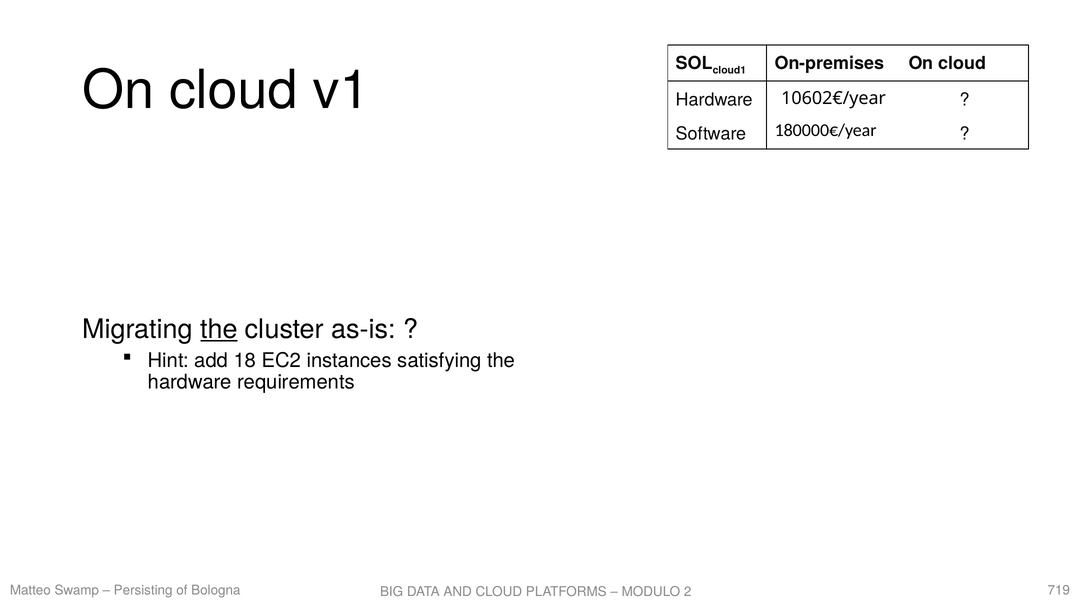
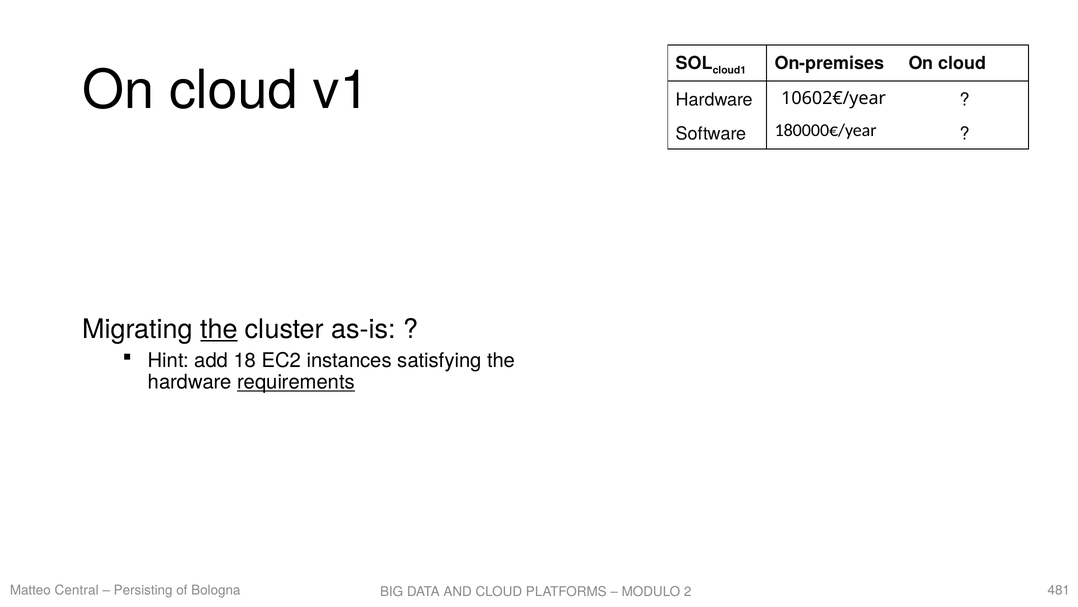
requirements underline: none -> present
Swamp: Swamp -> Central
719: 719 -> 481
